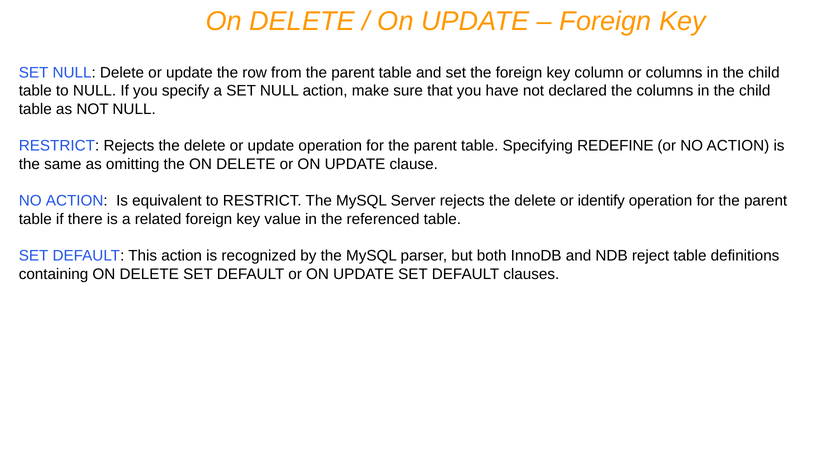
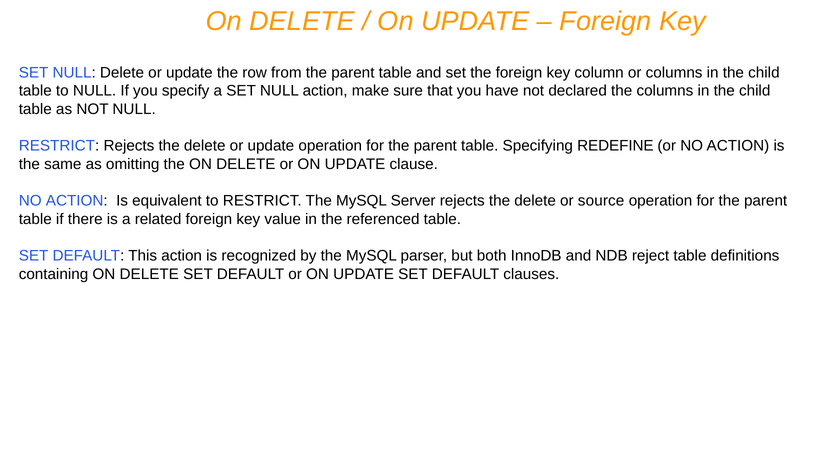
identify: identify -> source
